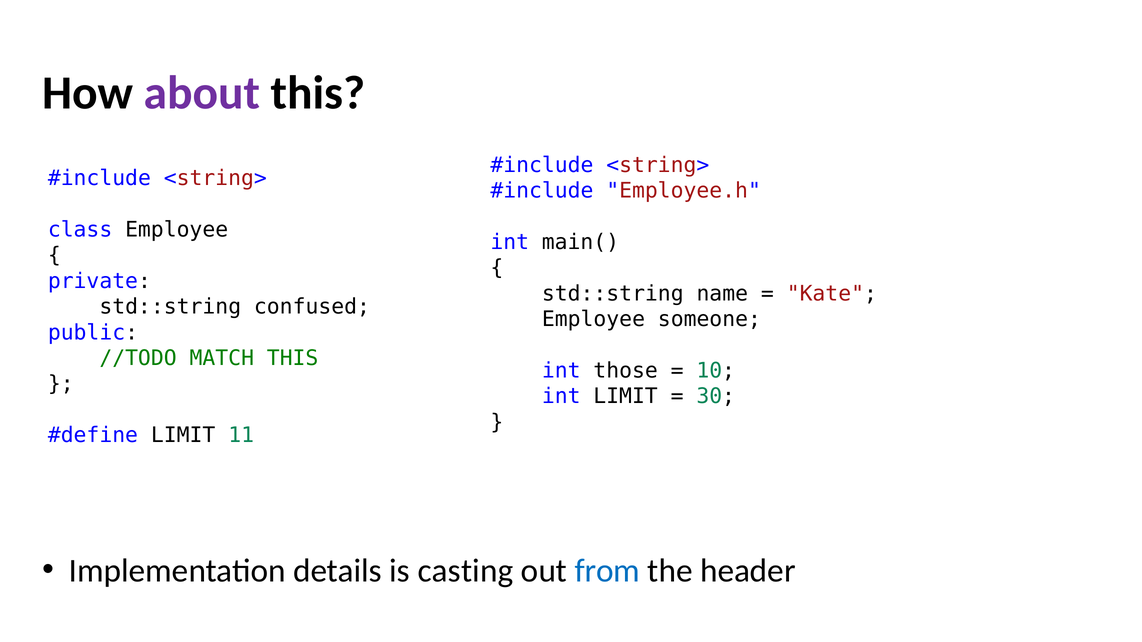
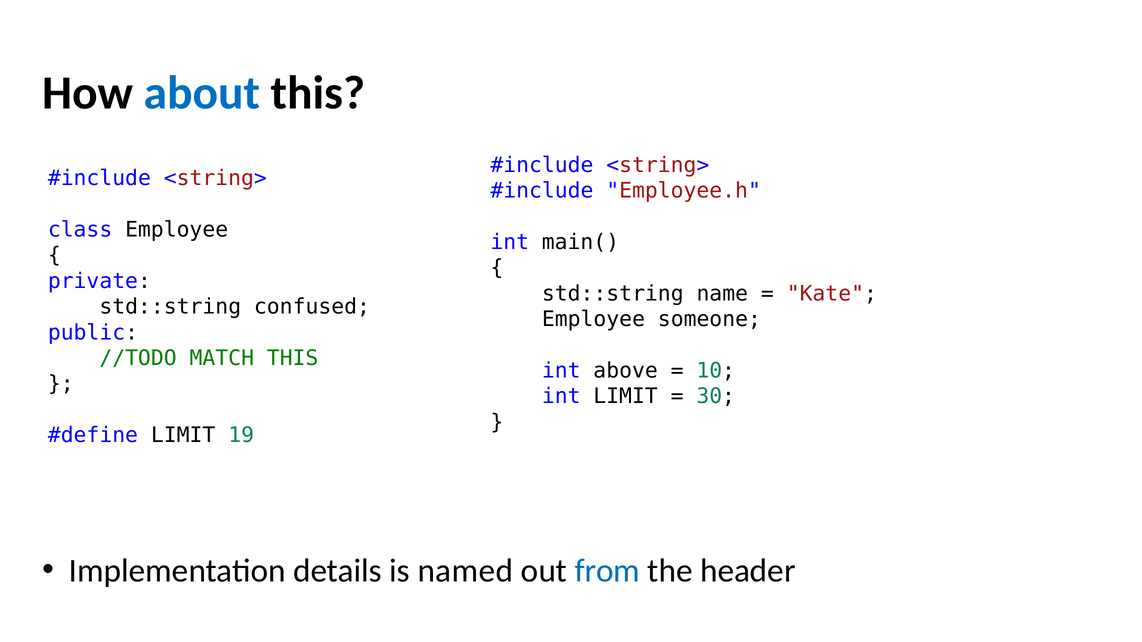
about colour: purple -> blue
those: those -> above
11: 11 -> 19
casting: casting -> named
